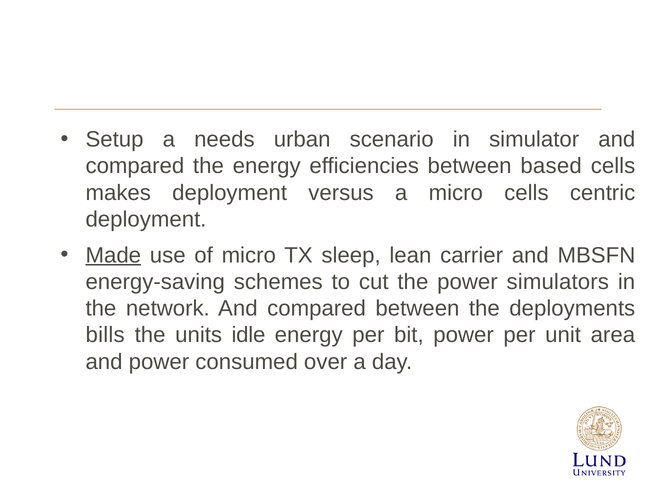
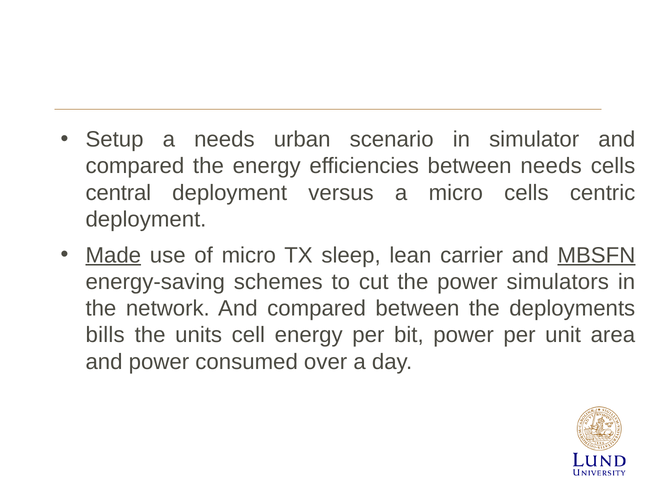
between based: based -> needs
makes: makes -> central
MBSFN underline: none -> present
idle: idle -> cell
